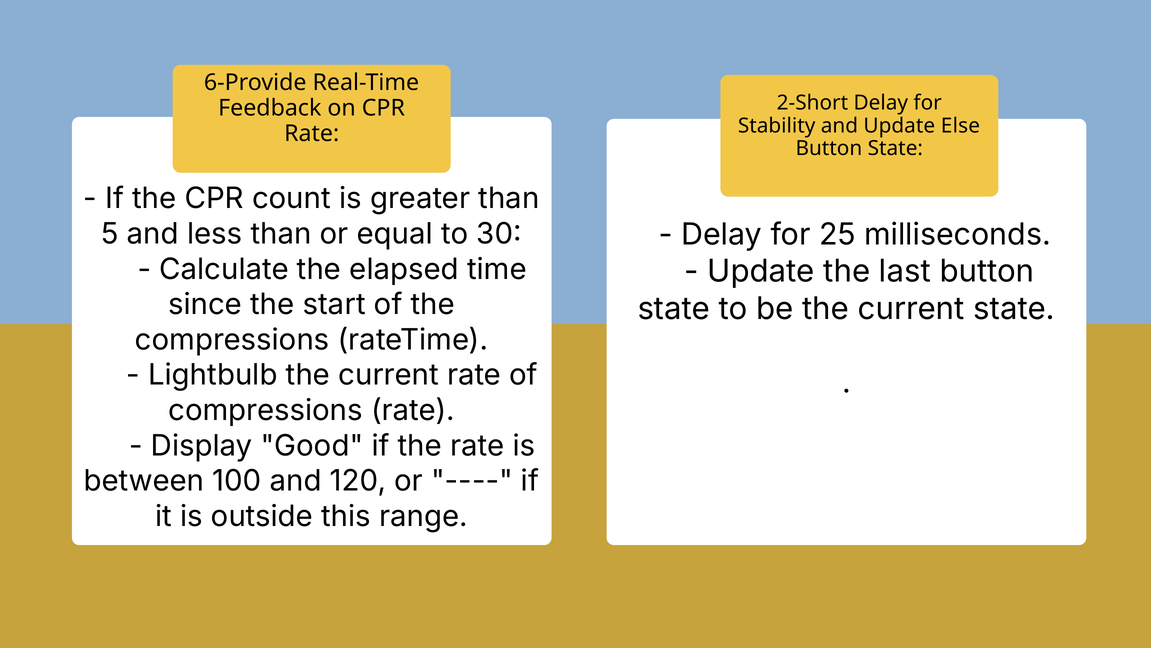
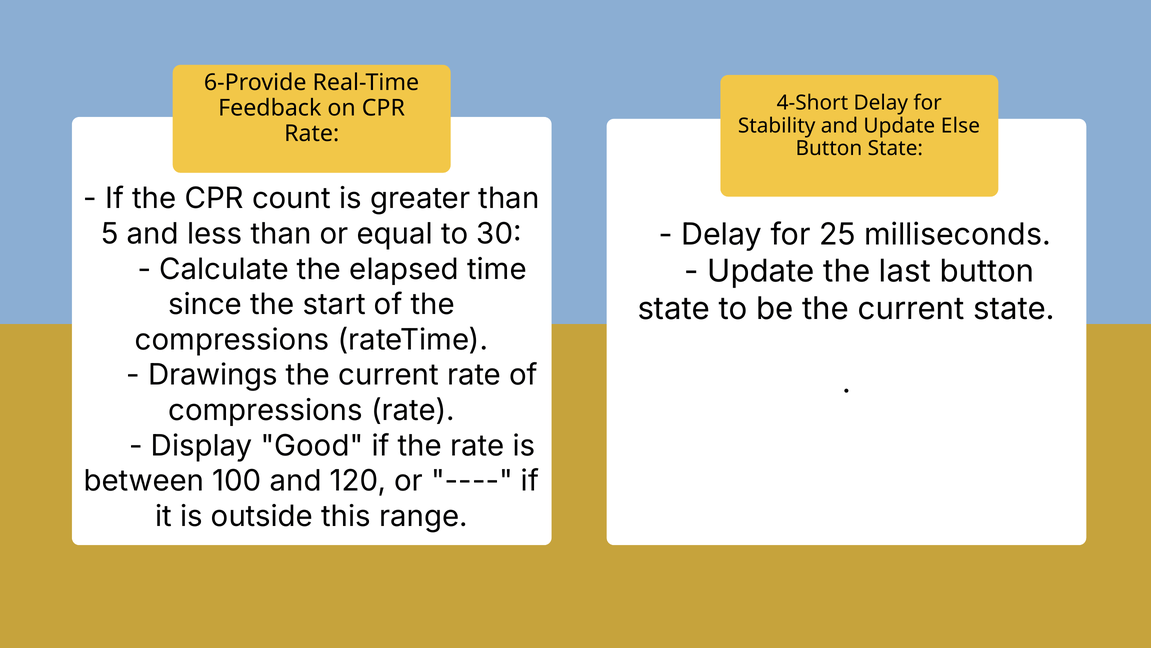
2-Short: 2-Short -> 4-Short
Lightbulb: Lightbulb -> Drawings
